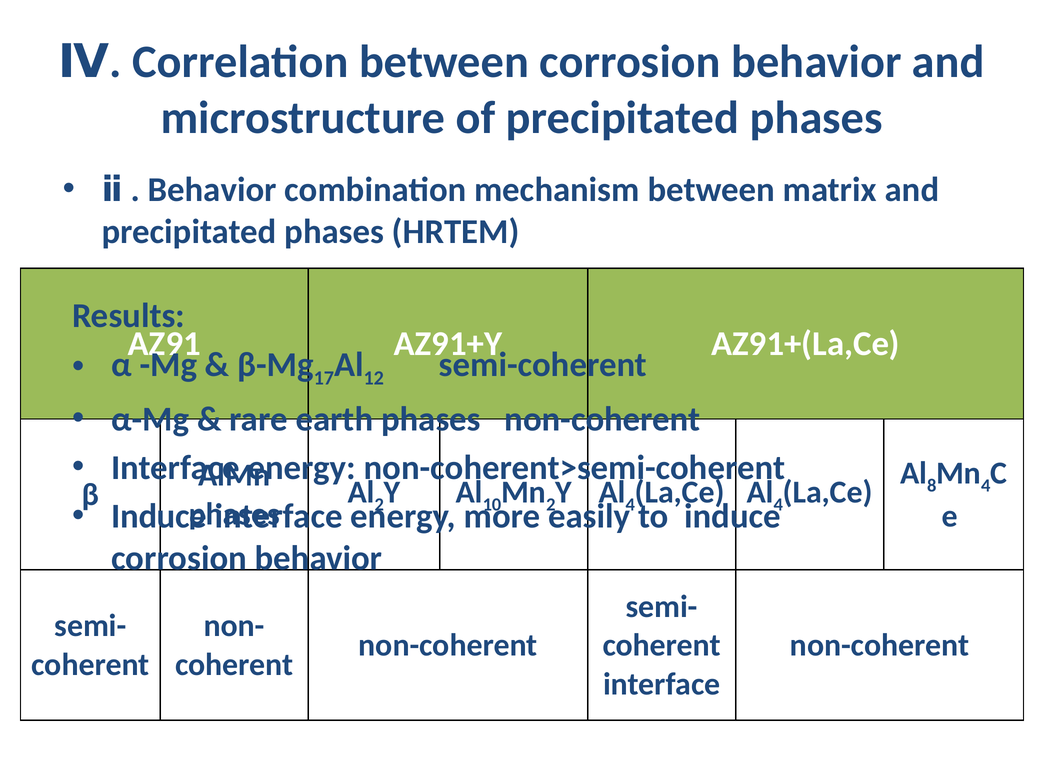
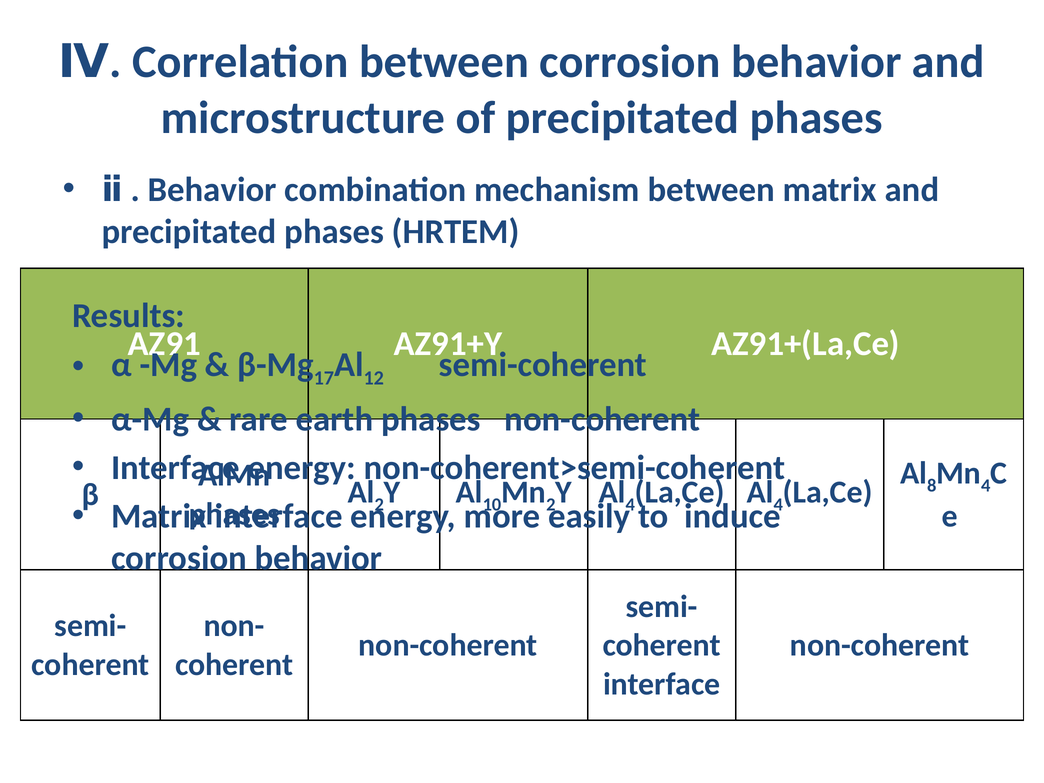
Induce at (159, 516): Induce -> Matrix
